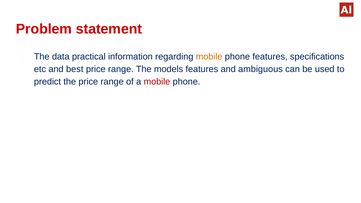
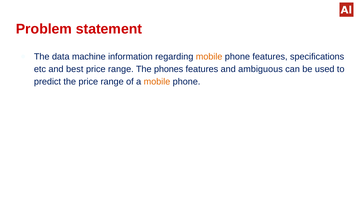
practical: practical -> machine
models: models -> phones
mobile at (157, 82) colour: red -> orange
